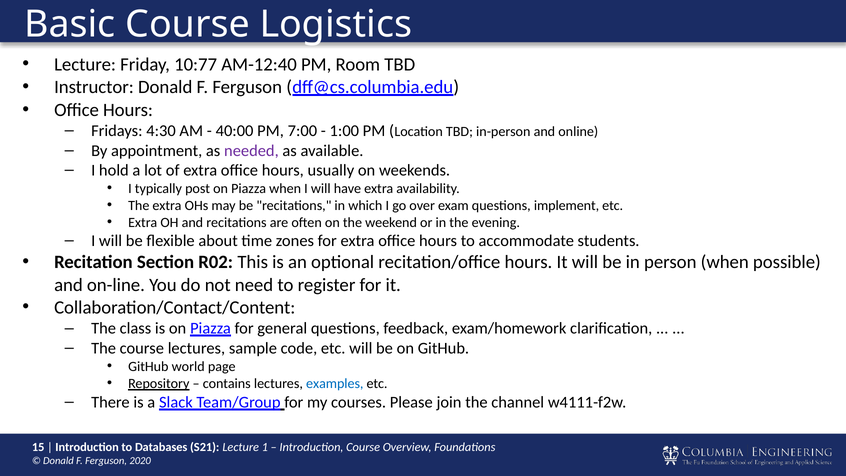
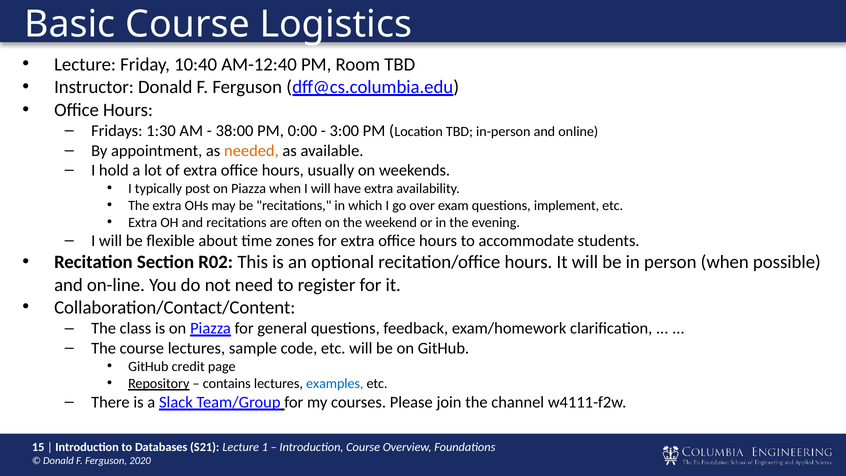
10:77: 10:77 -> 10:40
4:30: 4:30 -> 1:30
40:00: 40:00 -> 38:00
7:00: 7:00 -> 0:00
1:00: 1:00 -> 3:00
needed colour: purple -> orange
world: world -> credit
